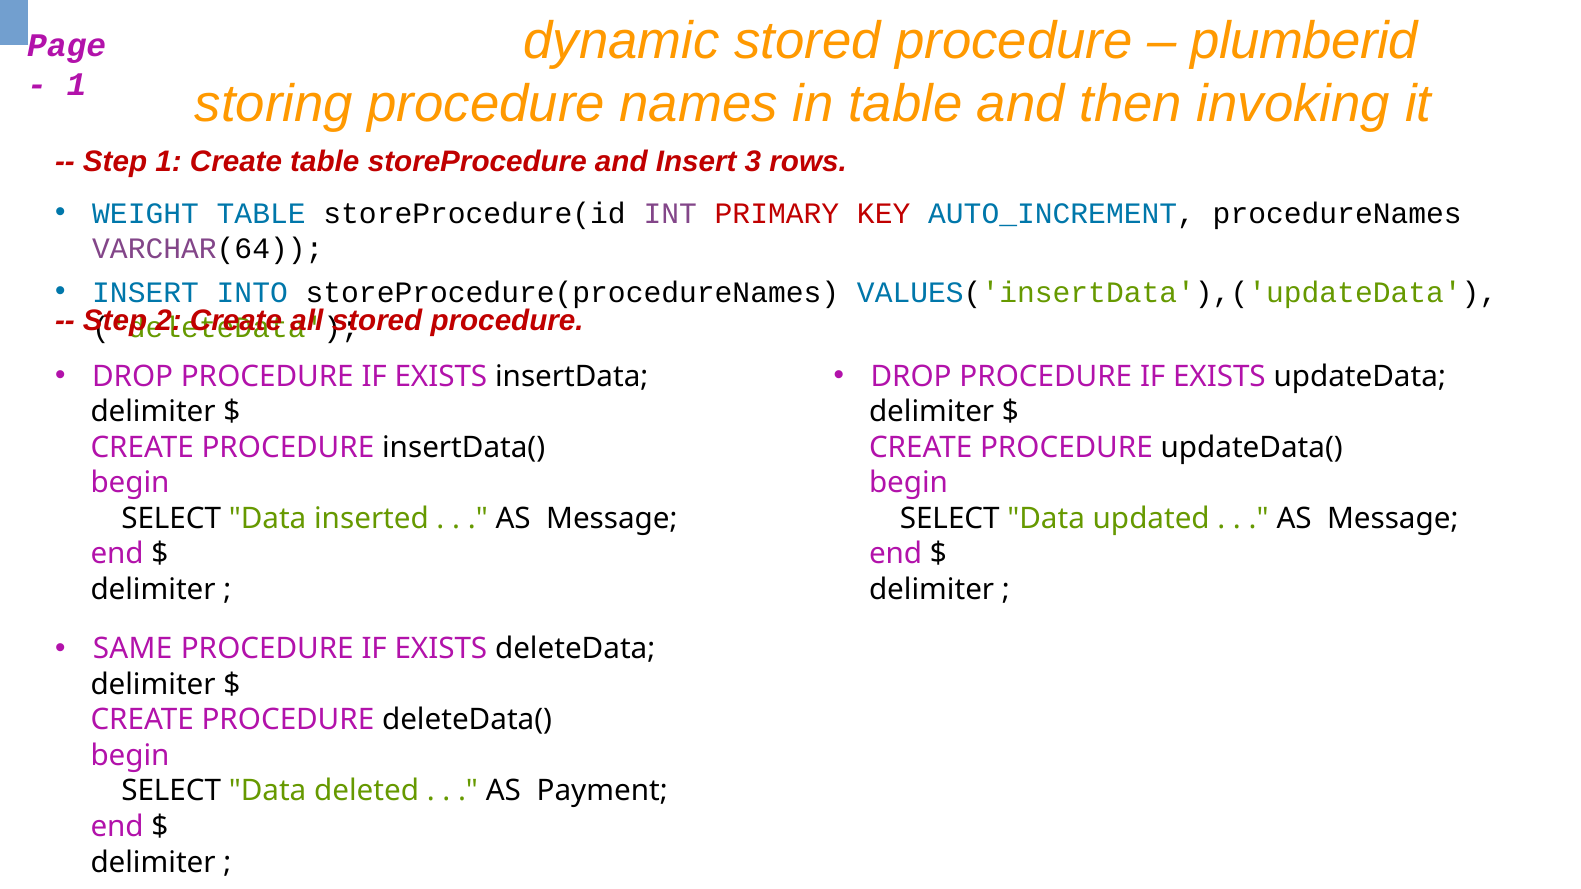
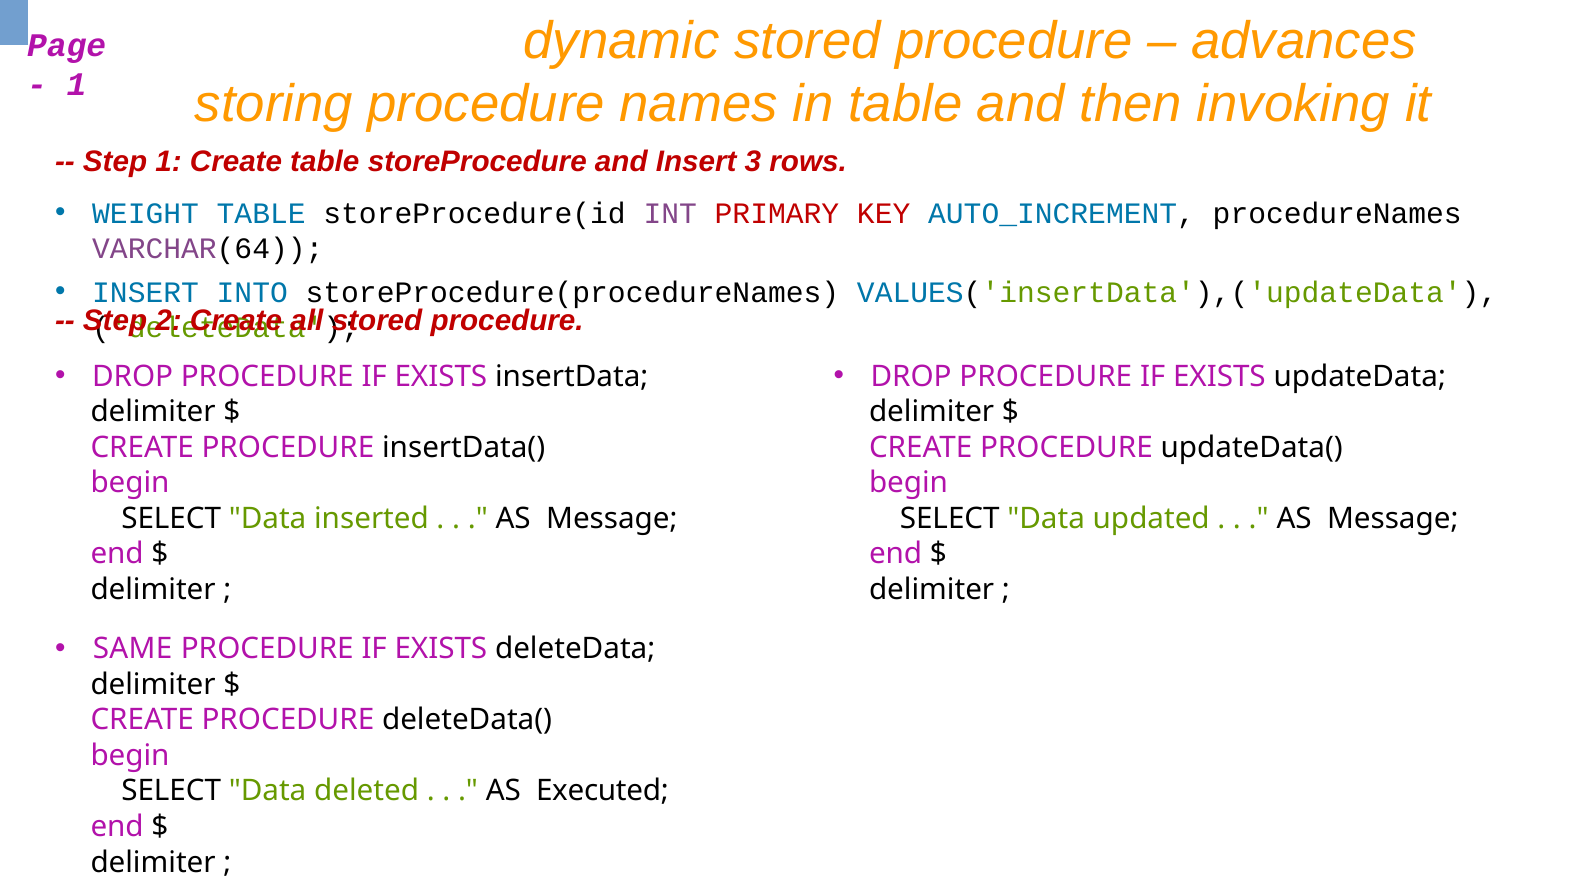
plumberid: plumberid -> advances
Payment: Payment -> Executed
